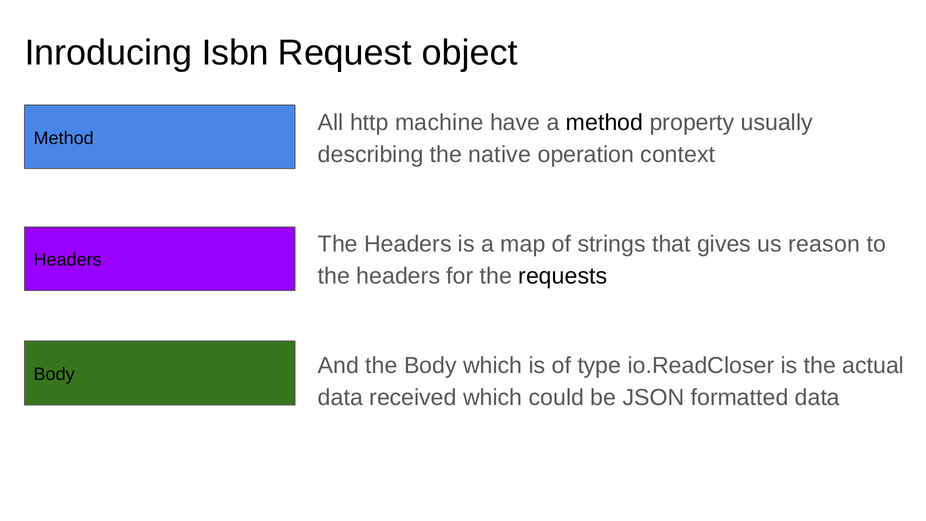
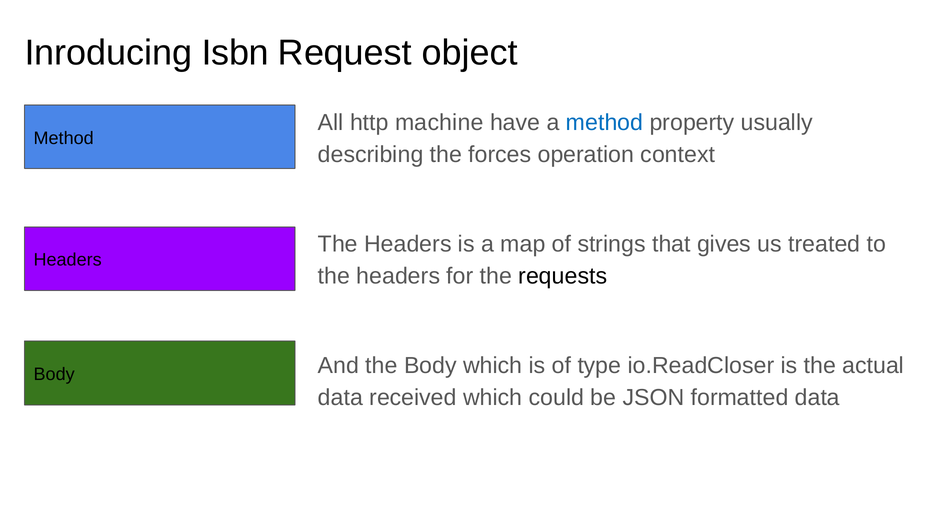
method at (605, 122) colour: black -> blue
native: native -> forces
reason: reason -> treated
